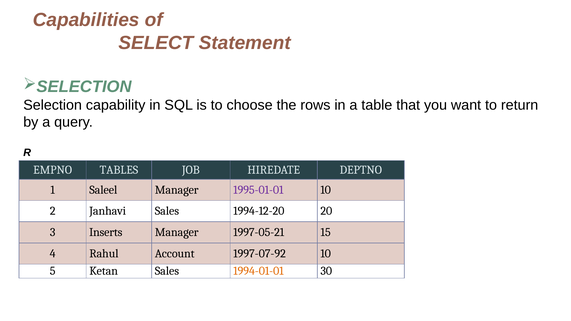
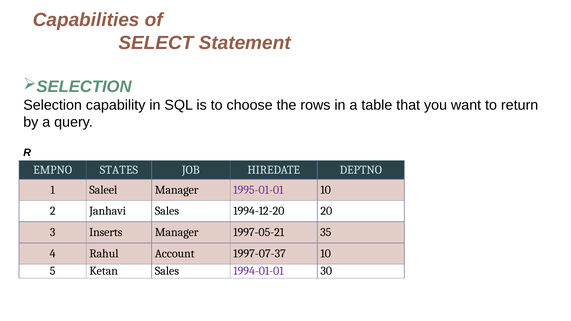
TABLES: TABLES -> STATES
15: 15 -> 35
1997-07-92: 1997-07-92 -> 1997-07-37
1994-01-01 colour: orange -> purple
